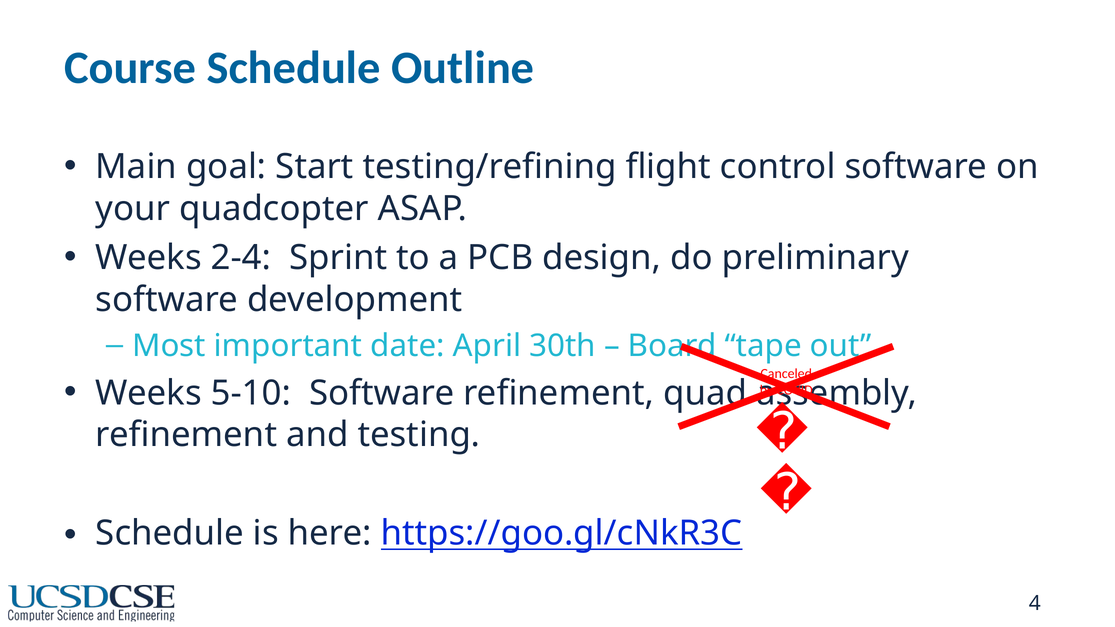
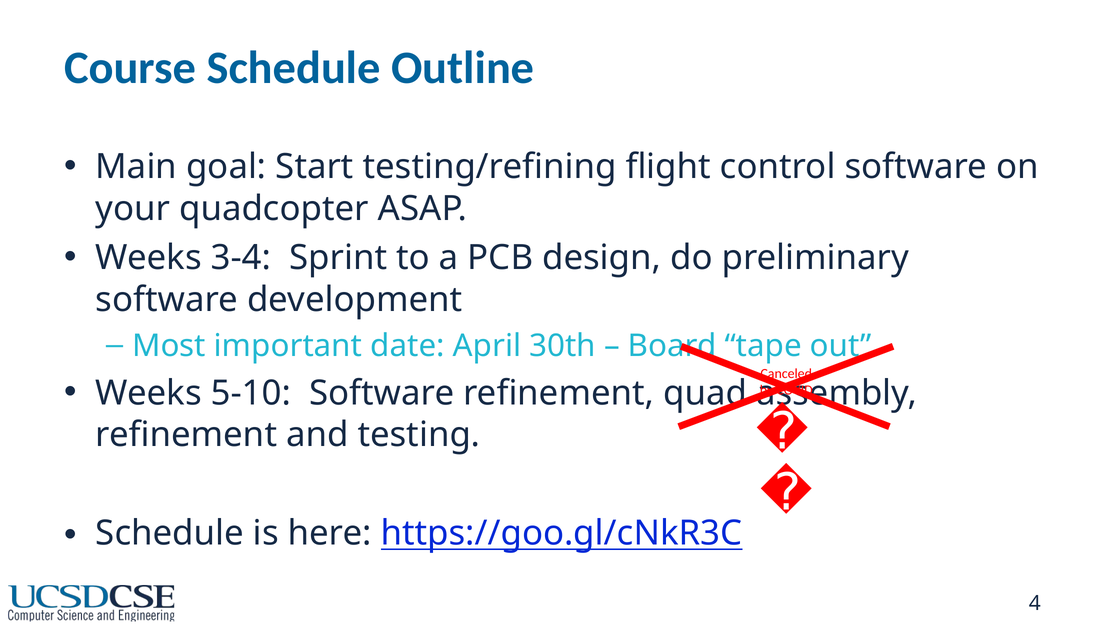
2-4: 2-4 -> 3-4
